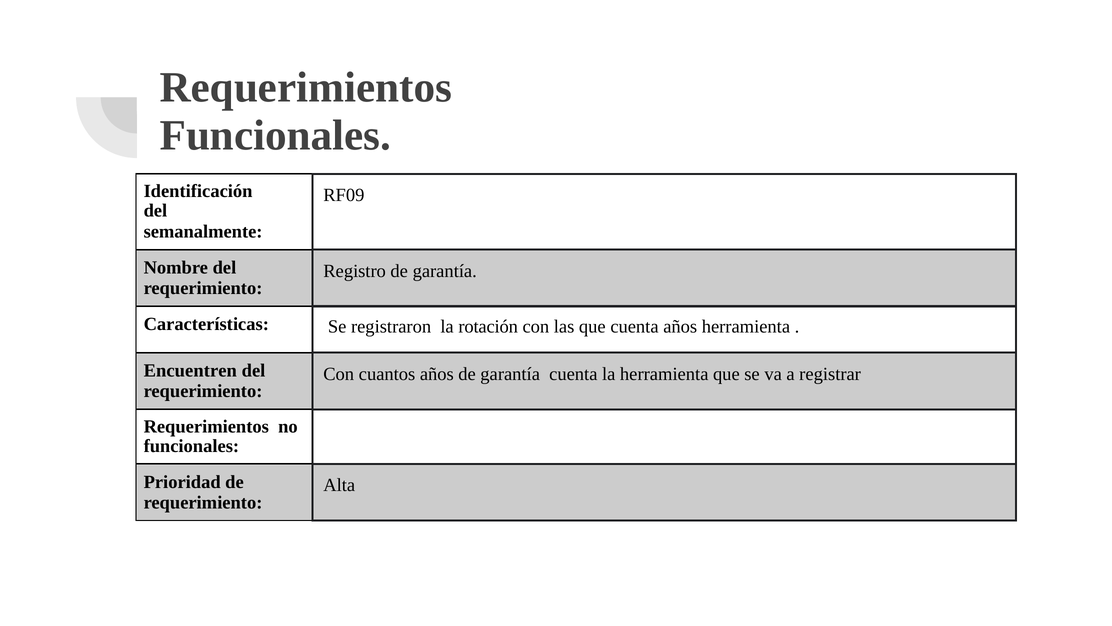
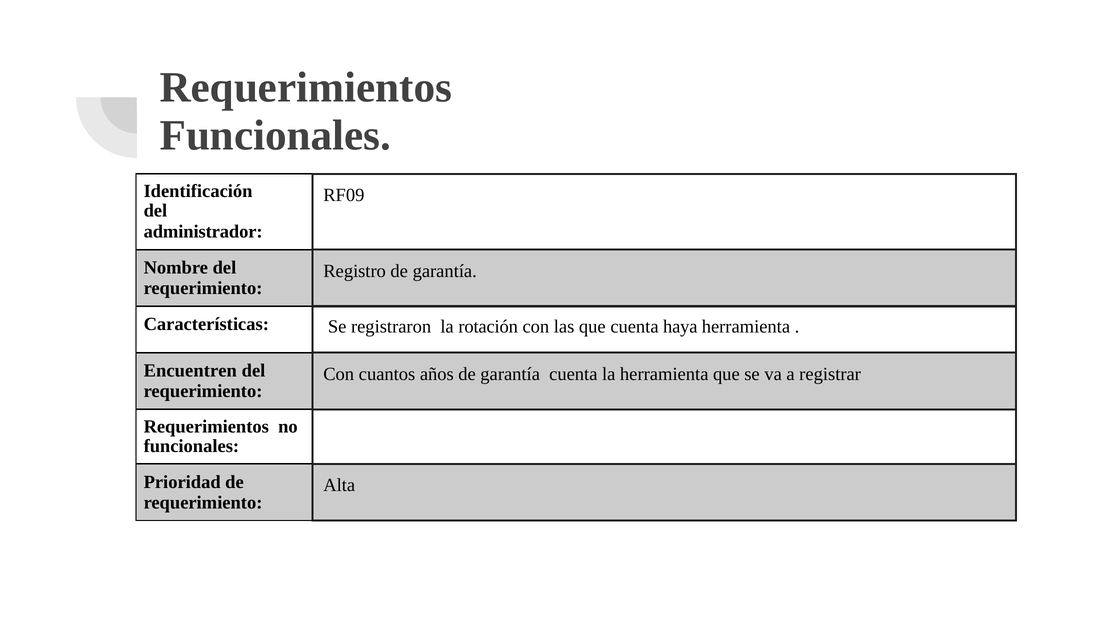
semanalmente: semanalmente -> administrador
cuenta años: años -> haya
